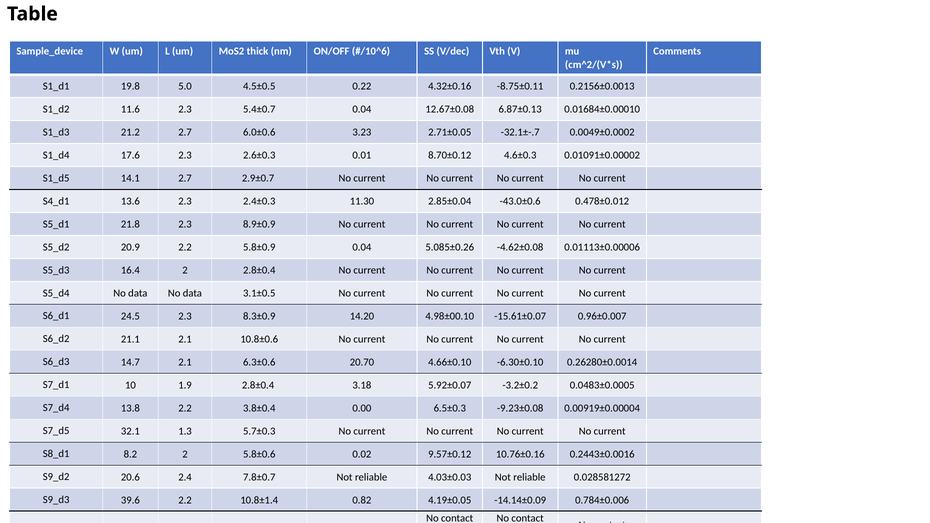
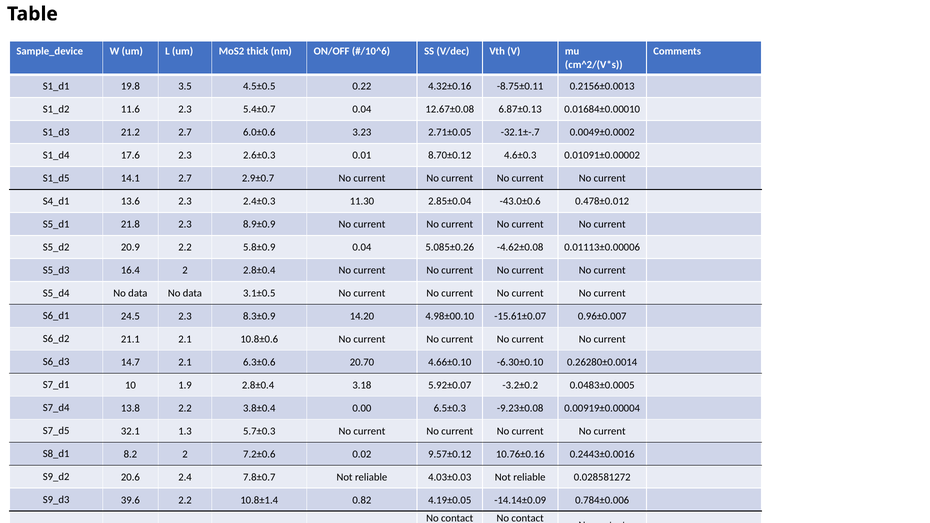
19.8 5.0: 5.0 -> 3.5
5.8±0.6: 5.8±0.6 -> 7.2±0.6
